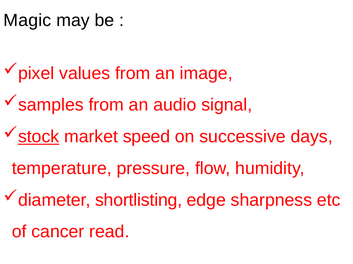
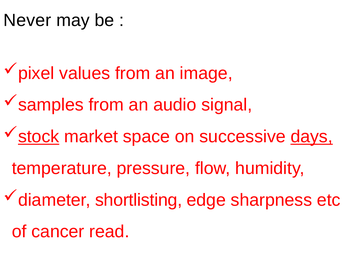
Magic: Magic -> Never
speed: speed -> space
days underline: none -> present
